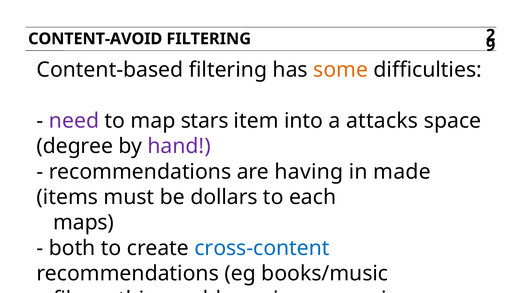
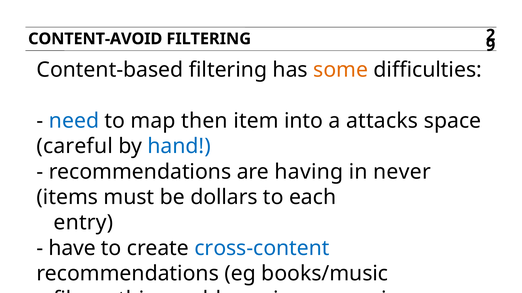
need colour: purple -> blue
stars: stars -> then
degree: degree -> careful
hand colour: purple -> blue
made: made -> never
maps: maps -> entry
both: both -> have
